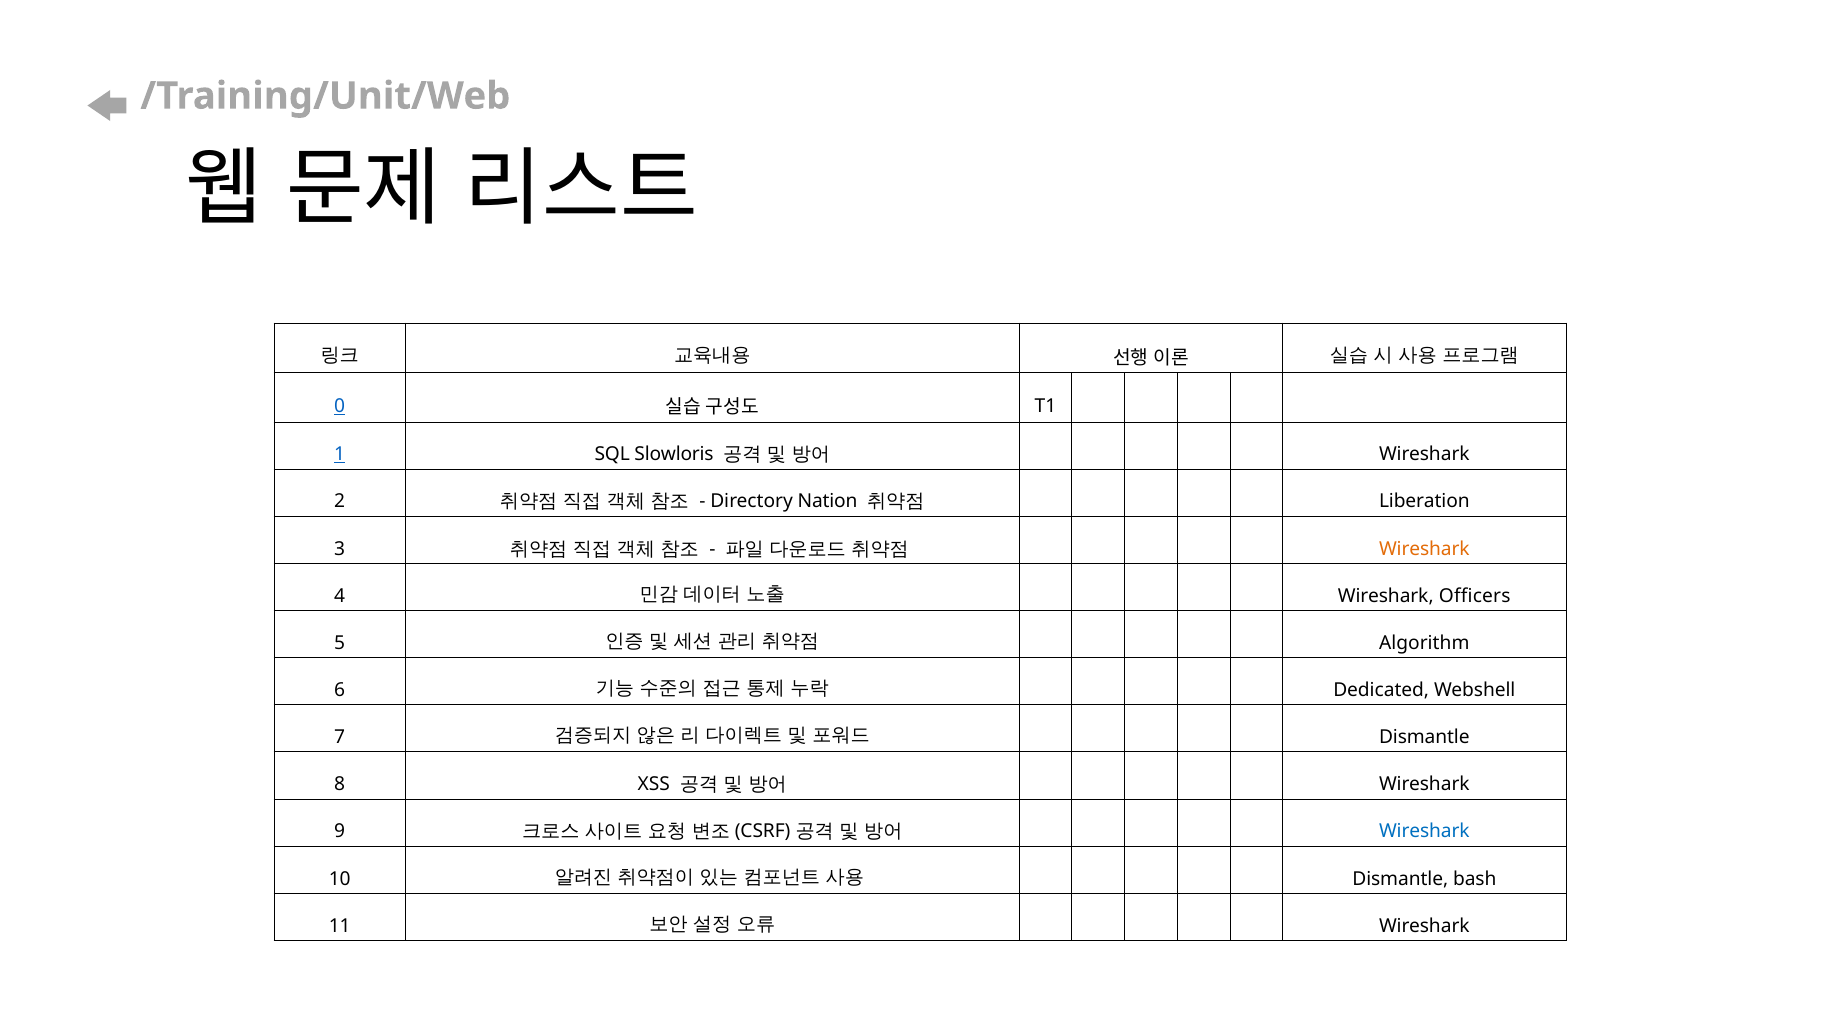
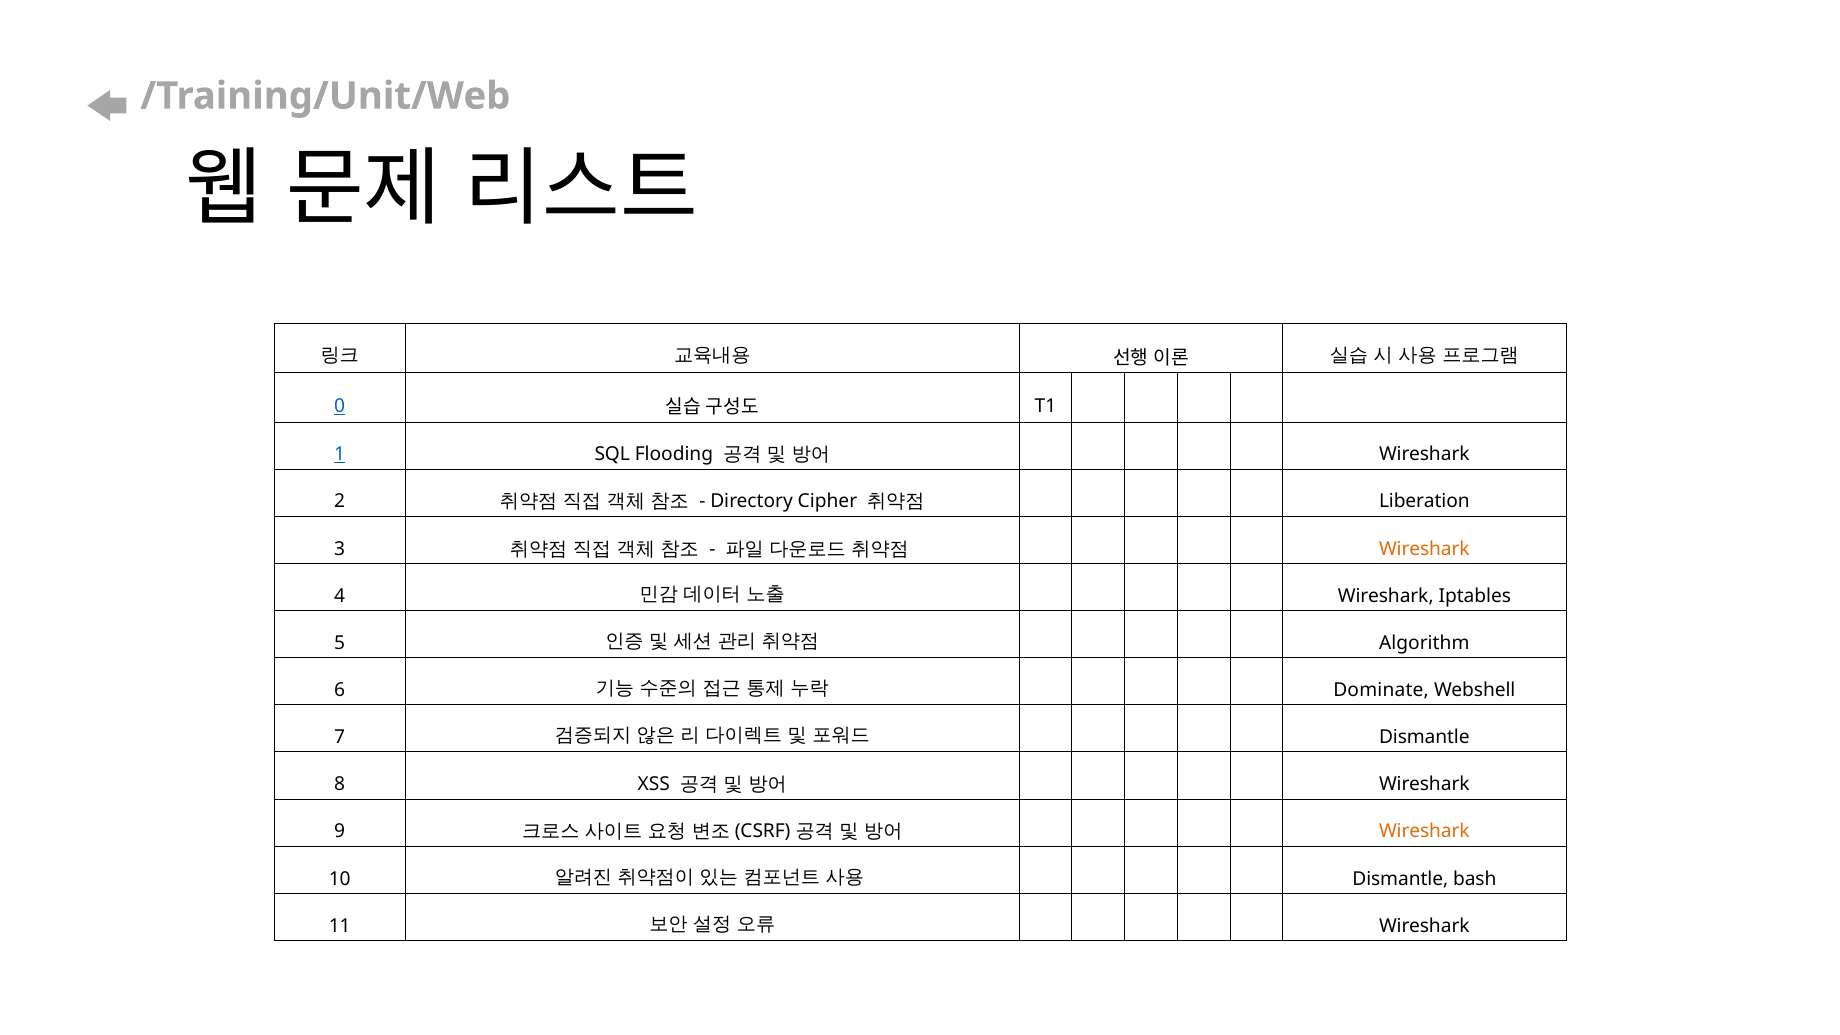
Slowloris: Slowloris -> Flooding
Nation: Nation -> Cipher
Officers: Officers -> Iptables
Dedicated: Dedicated -> Dominate
Wireshark at (1424, 832) colour: blue -> orange
